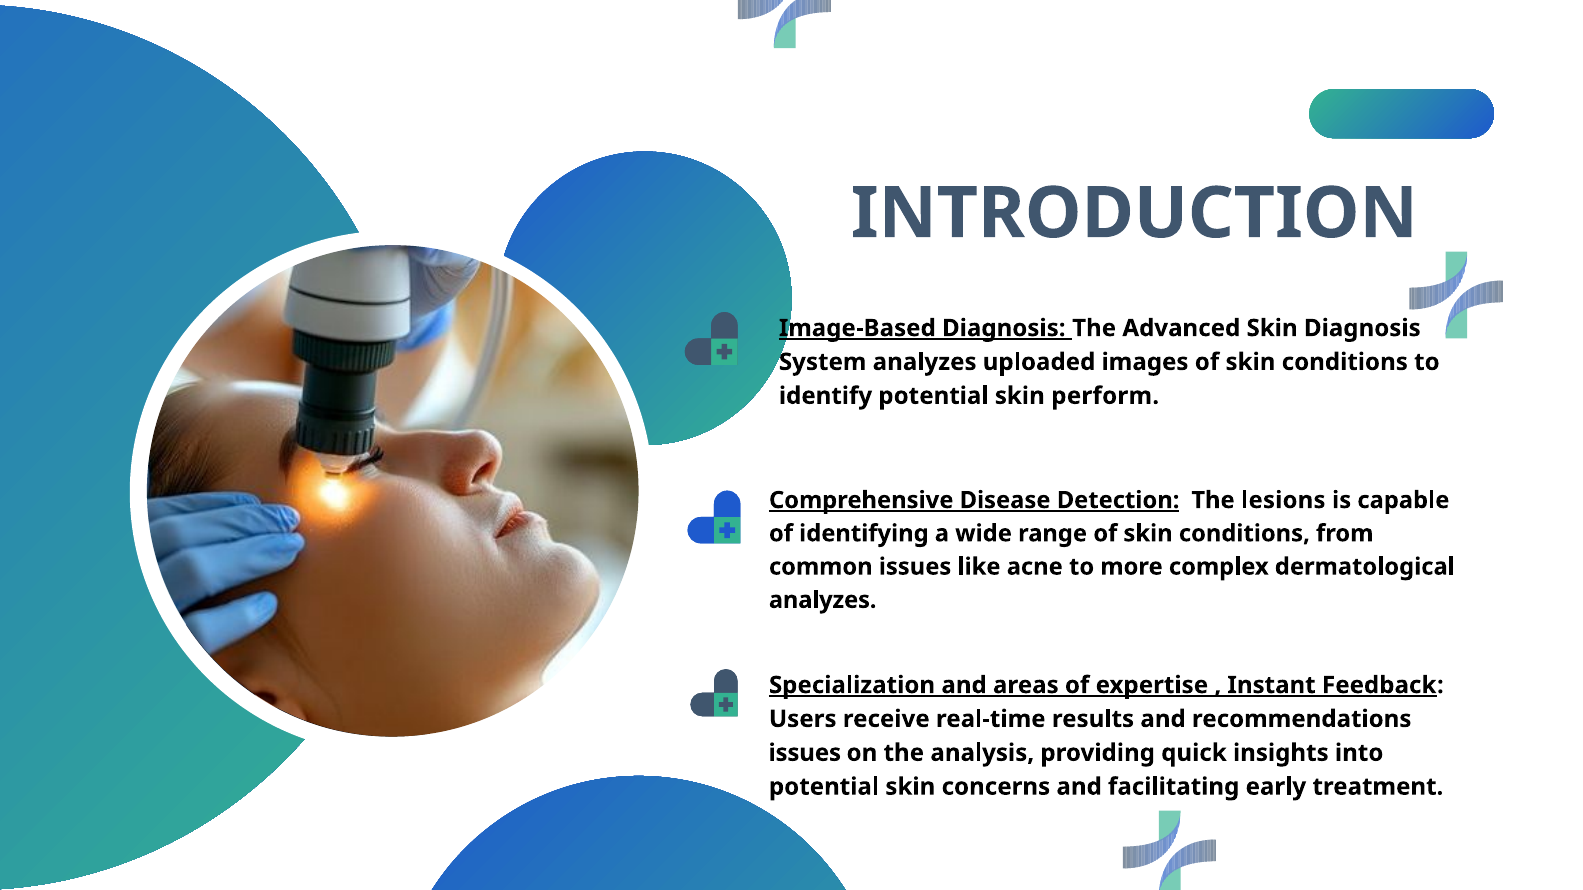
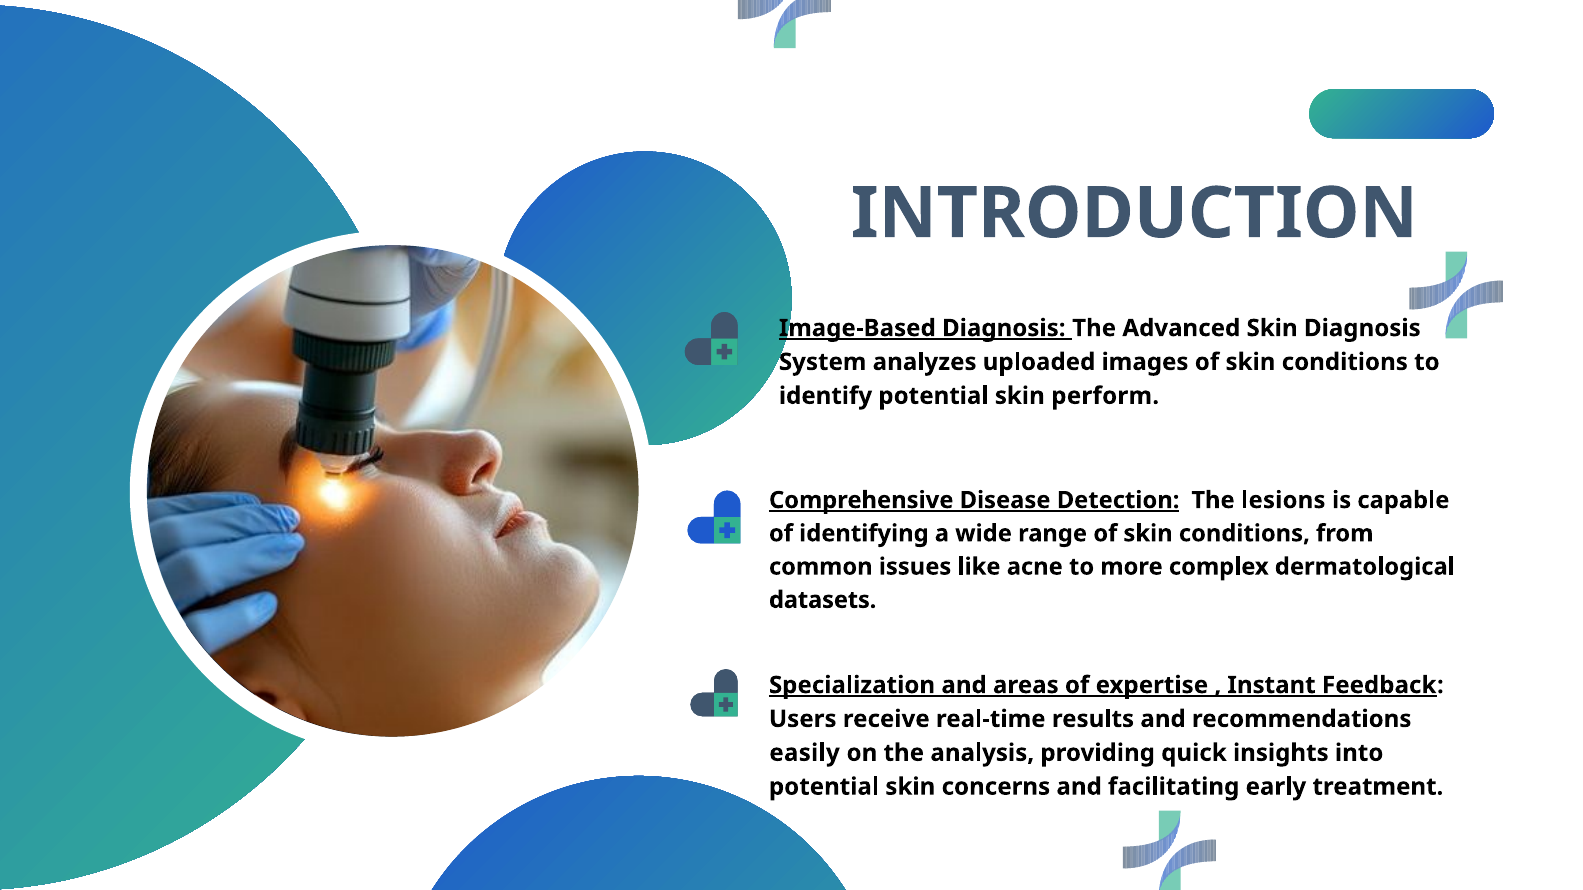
analyzes at (823, 600): analyzes -> datasets
issues at (805, 753): issues -> easily
